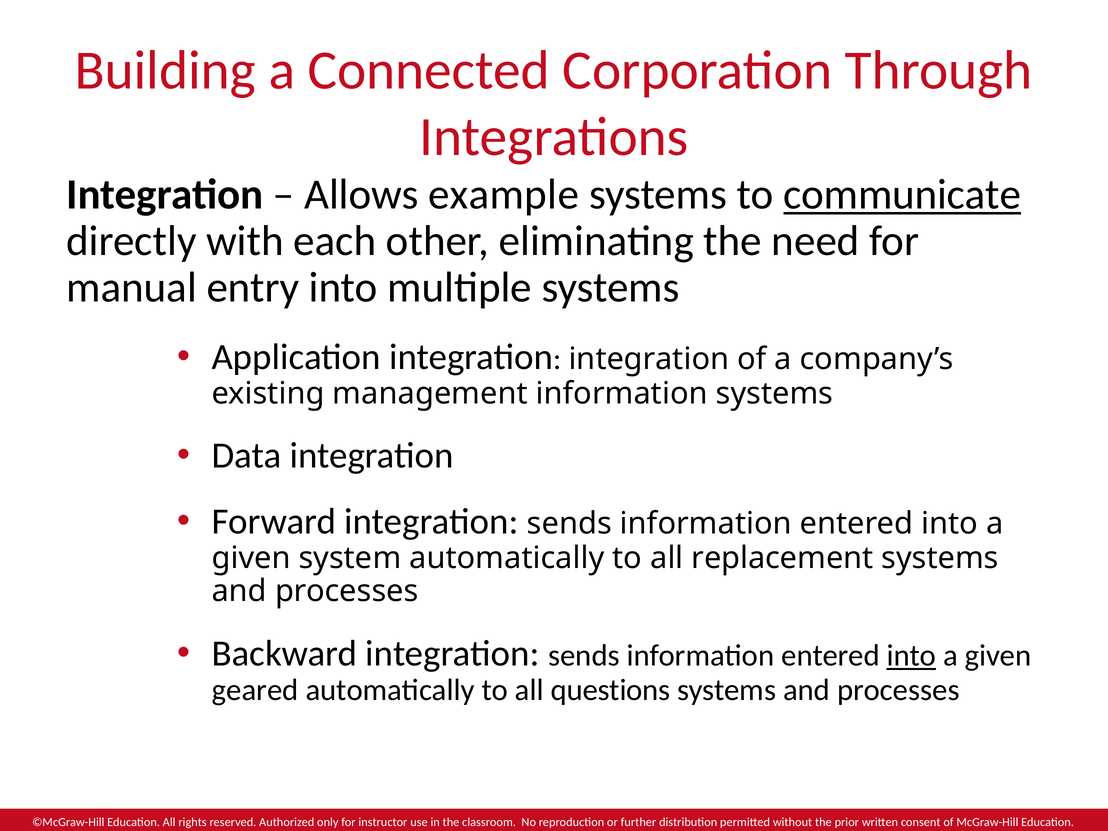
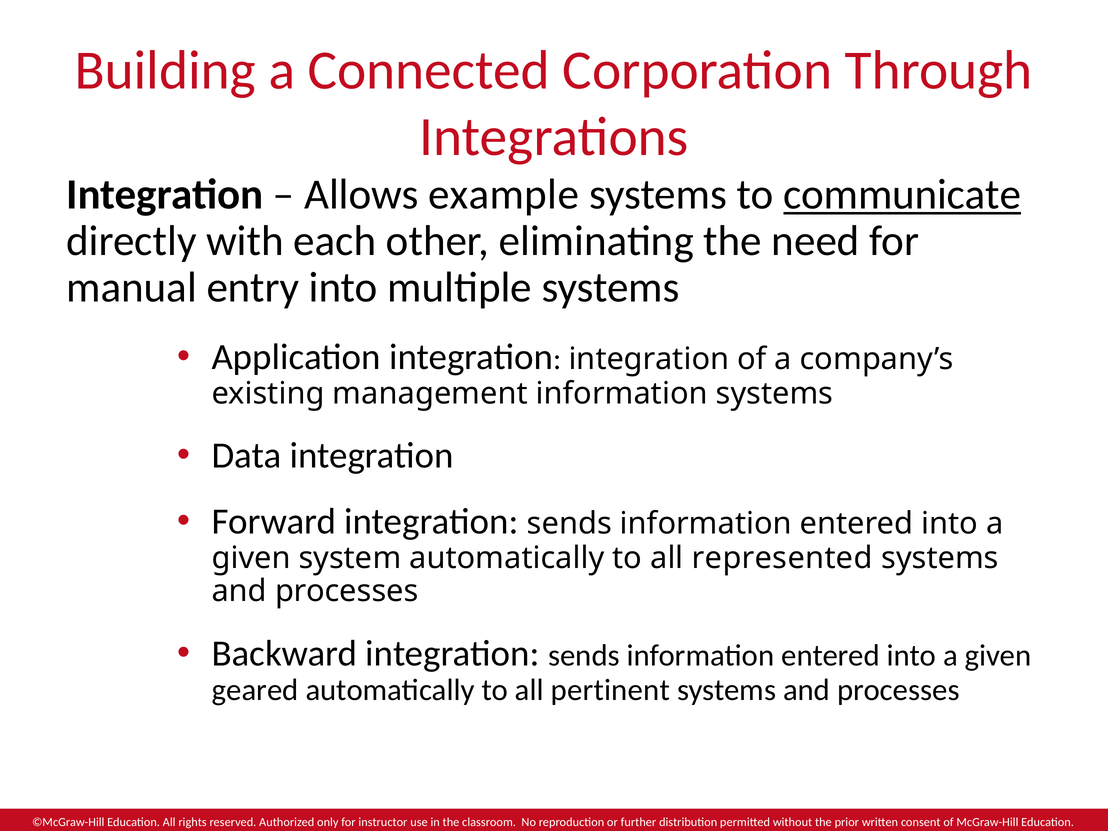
replacement: replacement -> represented
into at (911, 656) underline: present -> none
questions: questions -> pertinent
